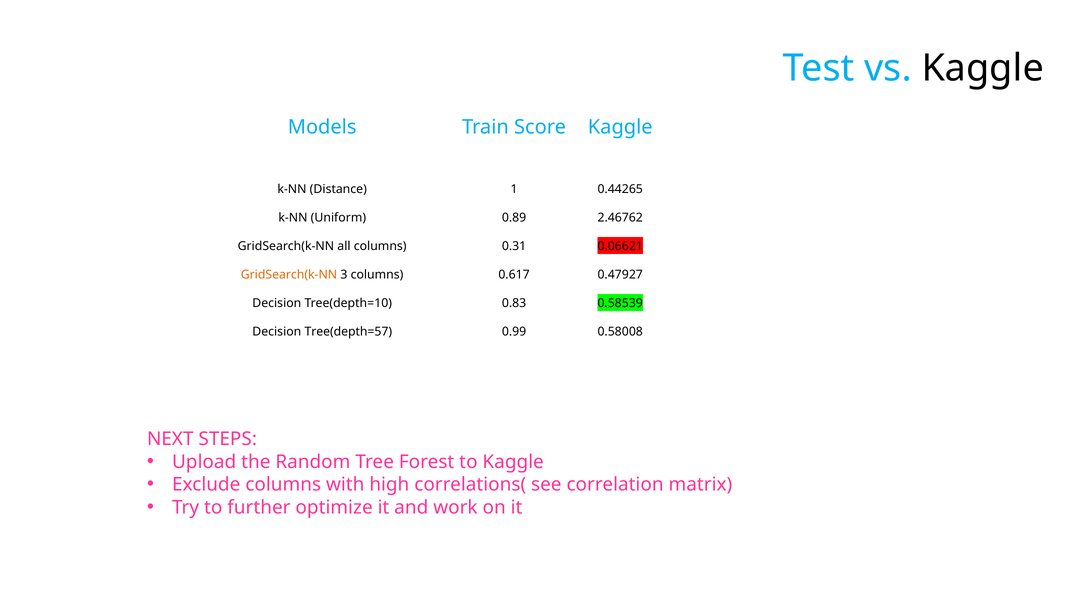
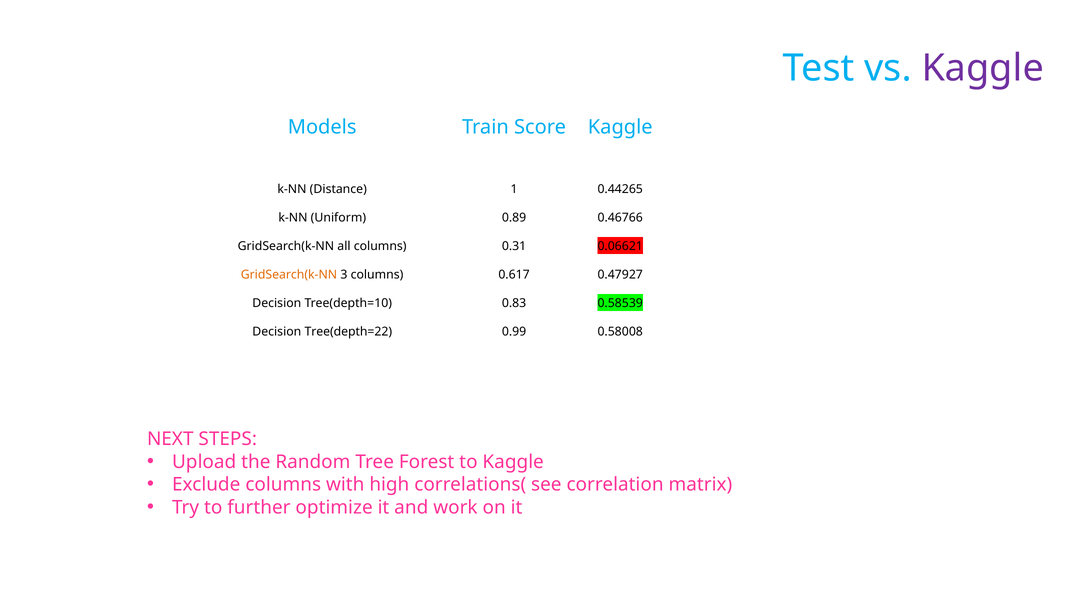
Kaggle at (983, 68) colour: black -> purple
2.46762: 2.46762 -> 0.46766
Tree(depth=57: Tree(depth=57 -> Tree(depth=22
